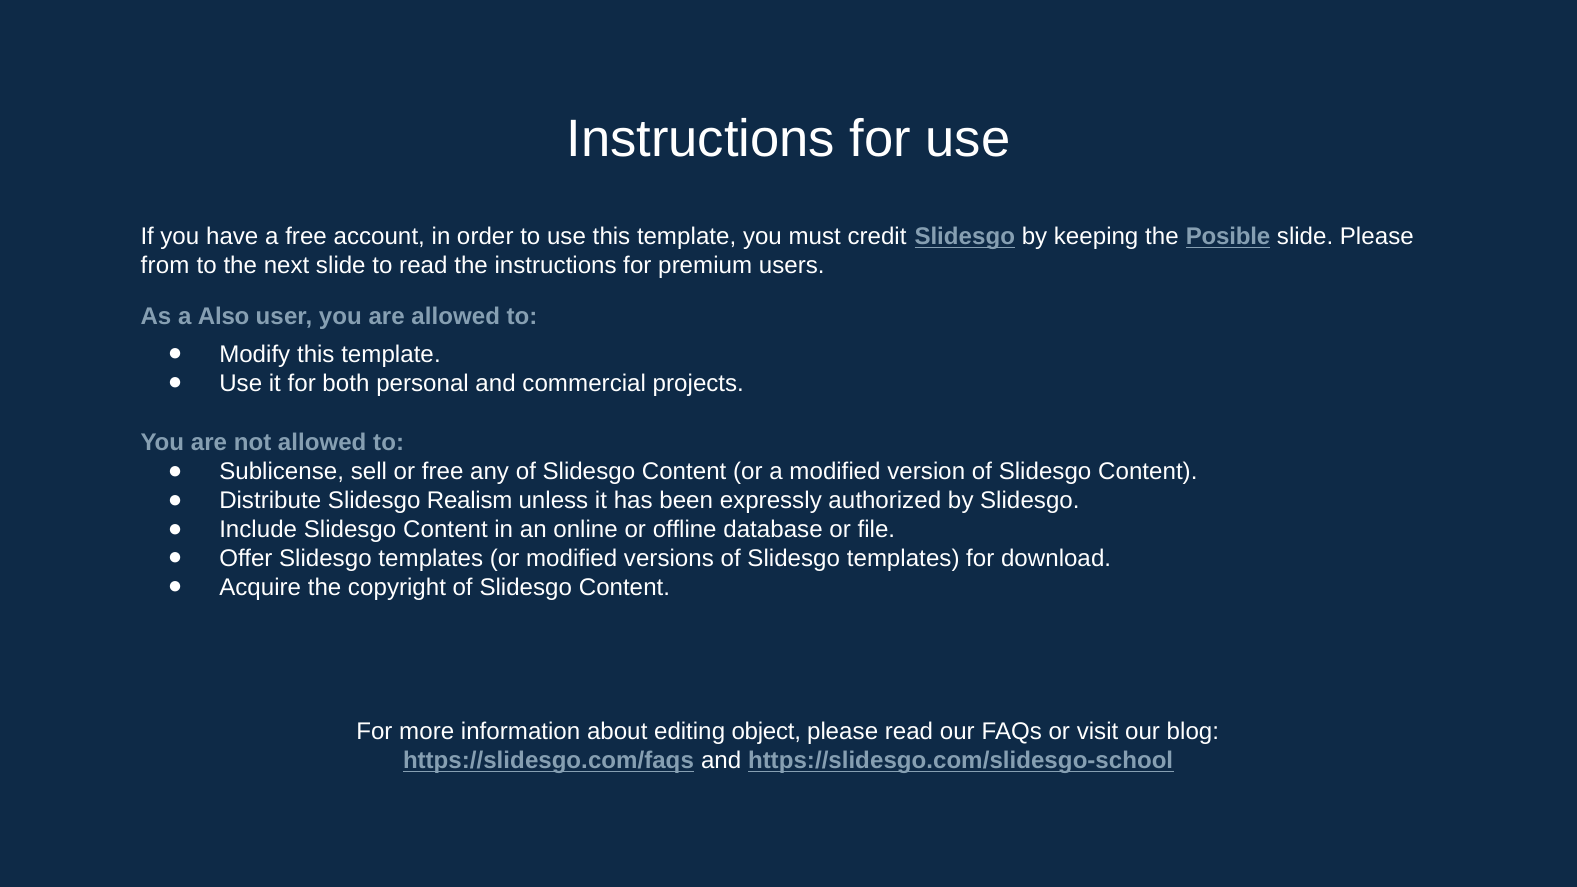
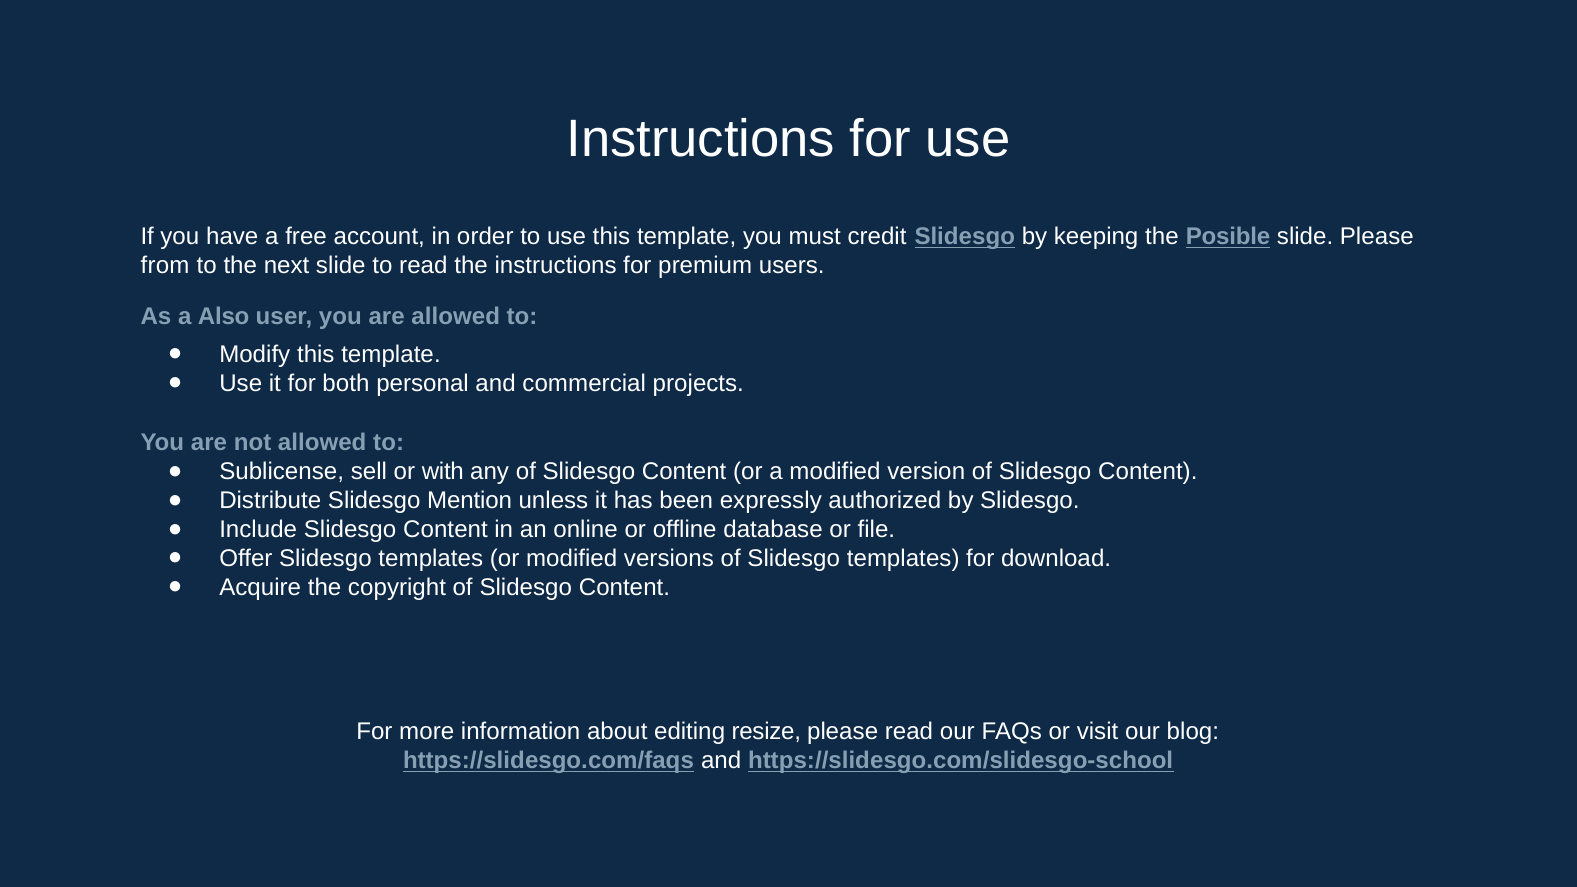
or free: free -> with
Realism: Realism -> Mention
object: object -> resize
